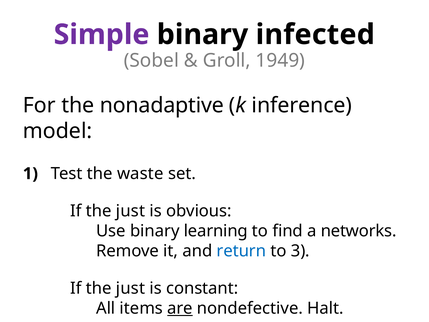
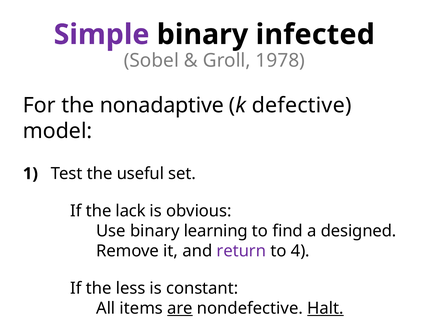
1949: 1949 -> 1978
inference: inference -> defective
waste: waste -> useful
just at (130, 211): just -> lack
networks: networks -> designed
return colour: blue -> purple
3: 3 -> 4
just at (130, 288): just -> less
Halt underline: none -> present
